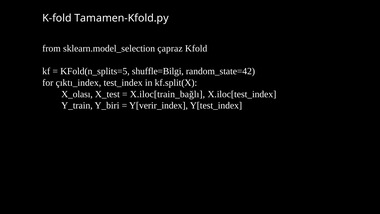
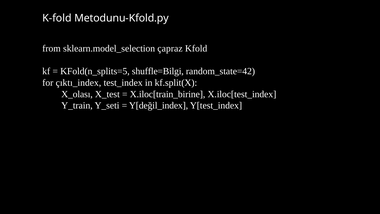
Tamamen-Kfold.py: Tamamen-Kfold.py -> Metodunu-Kfold.py
X.iloc[train_bağlı: X.iloc[train_bağlı -> X.iloc[train_birine
Y_biri: Y_biri -> Y_seti
Y[verir_index: Y[verir_index -> Y[değil_index
